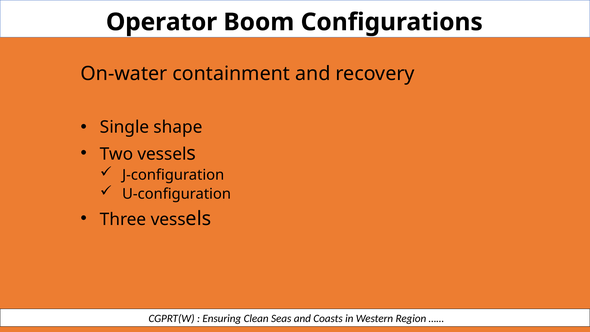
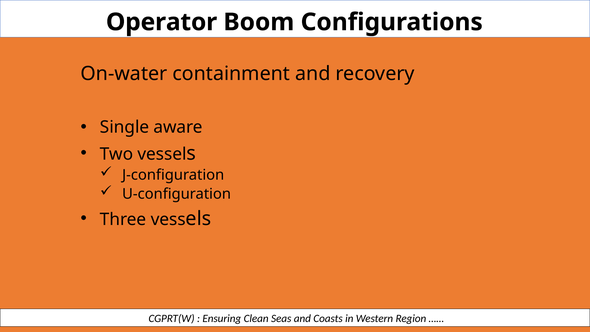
shape: shape -> aware
